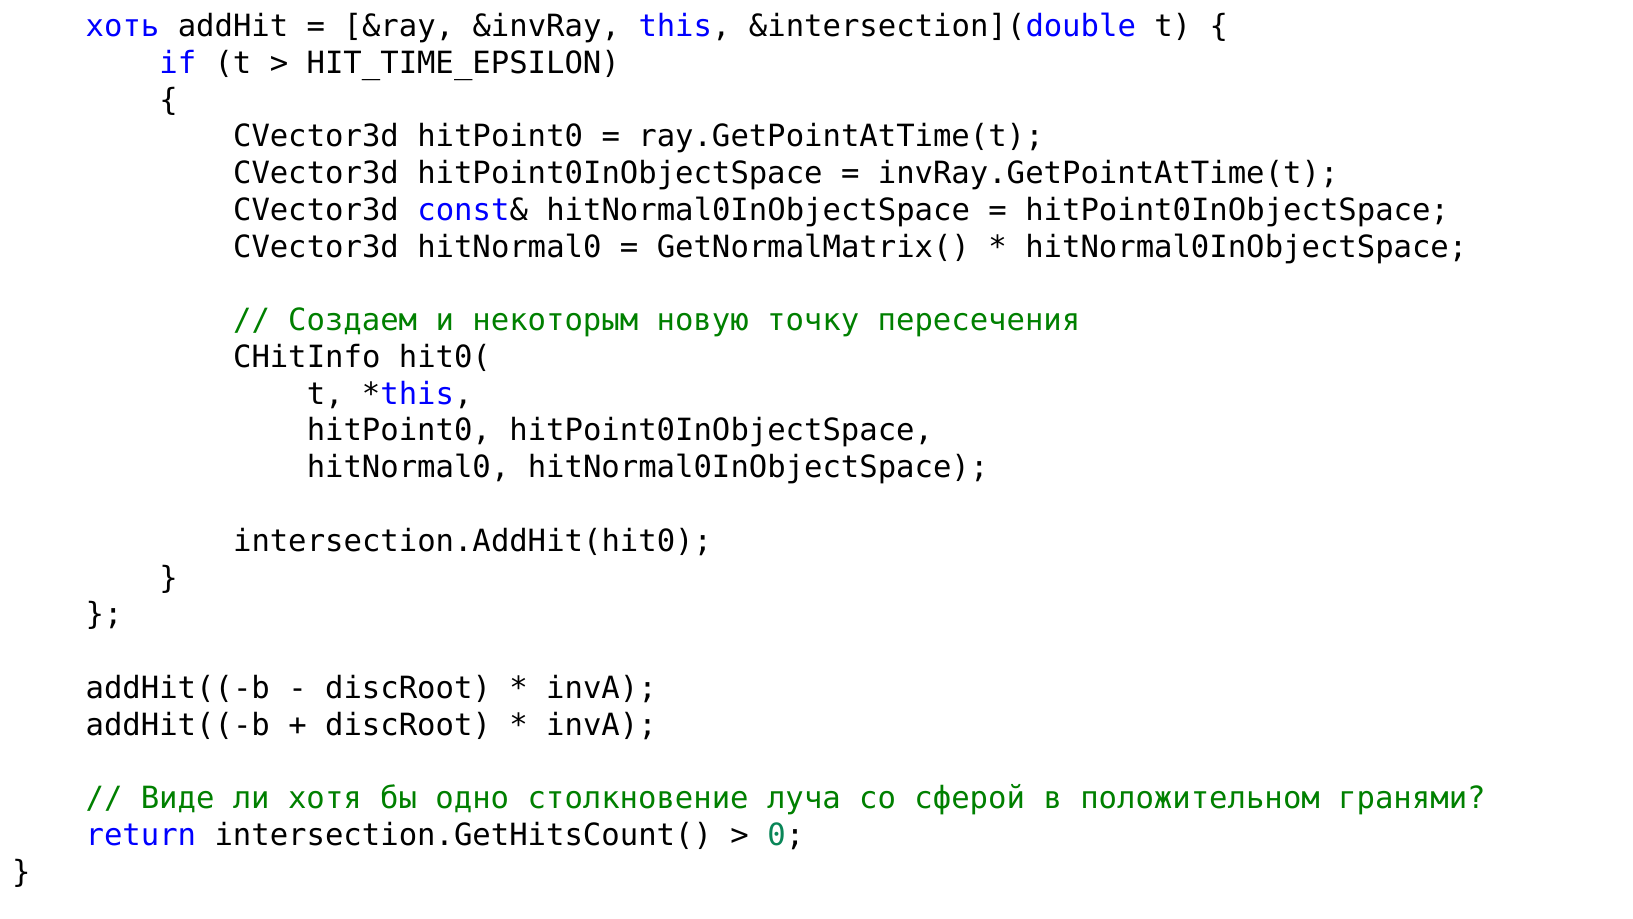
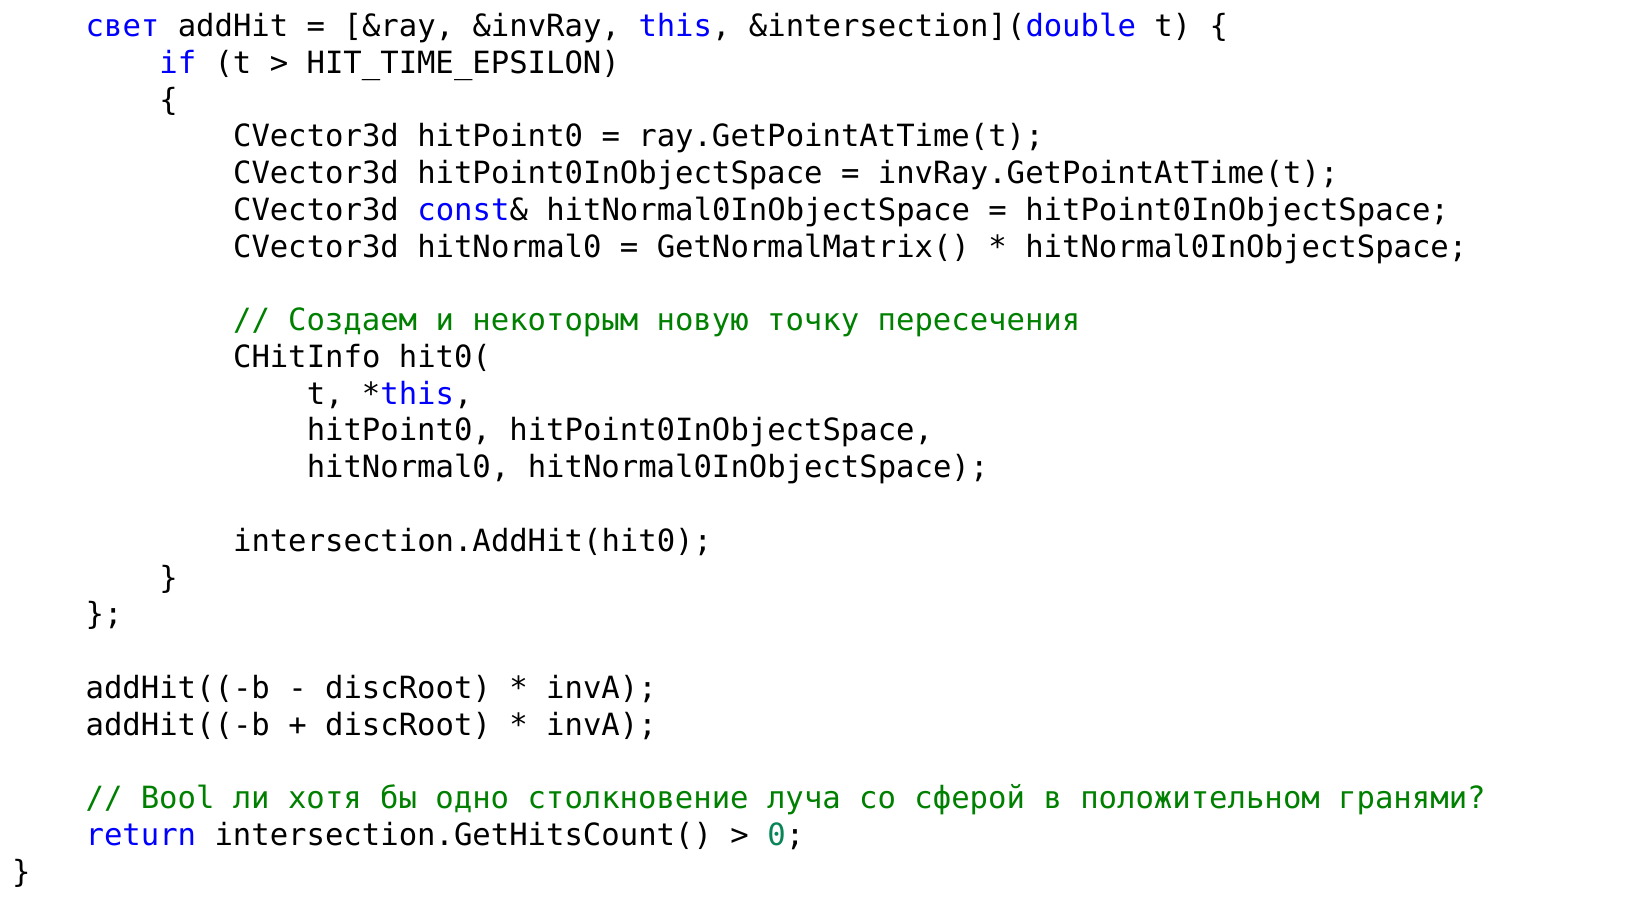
хоть: хоть -> свет
Виде: Виде -> Bool
